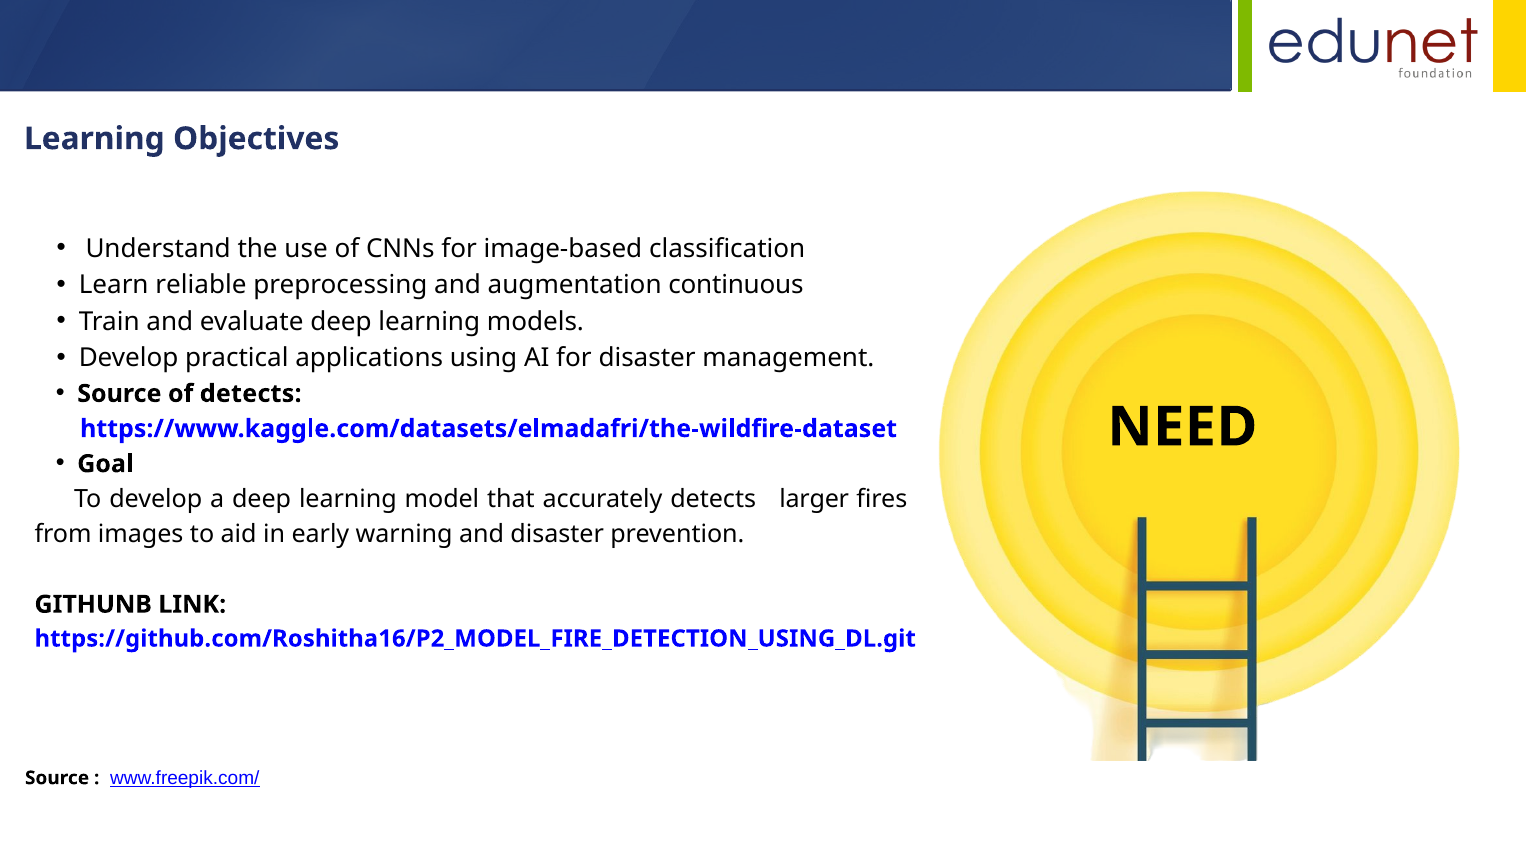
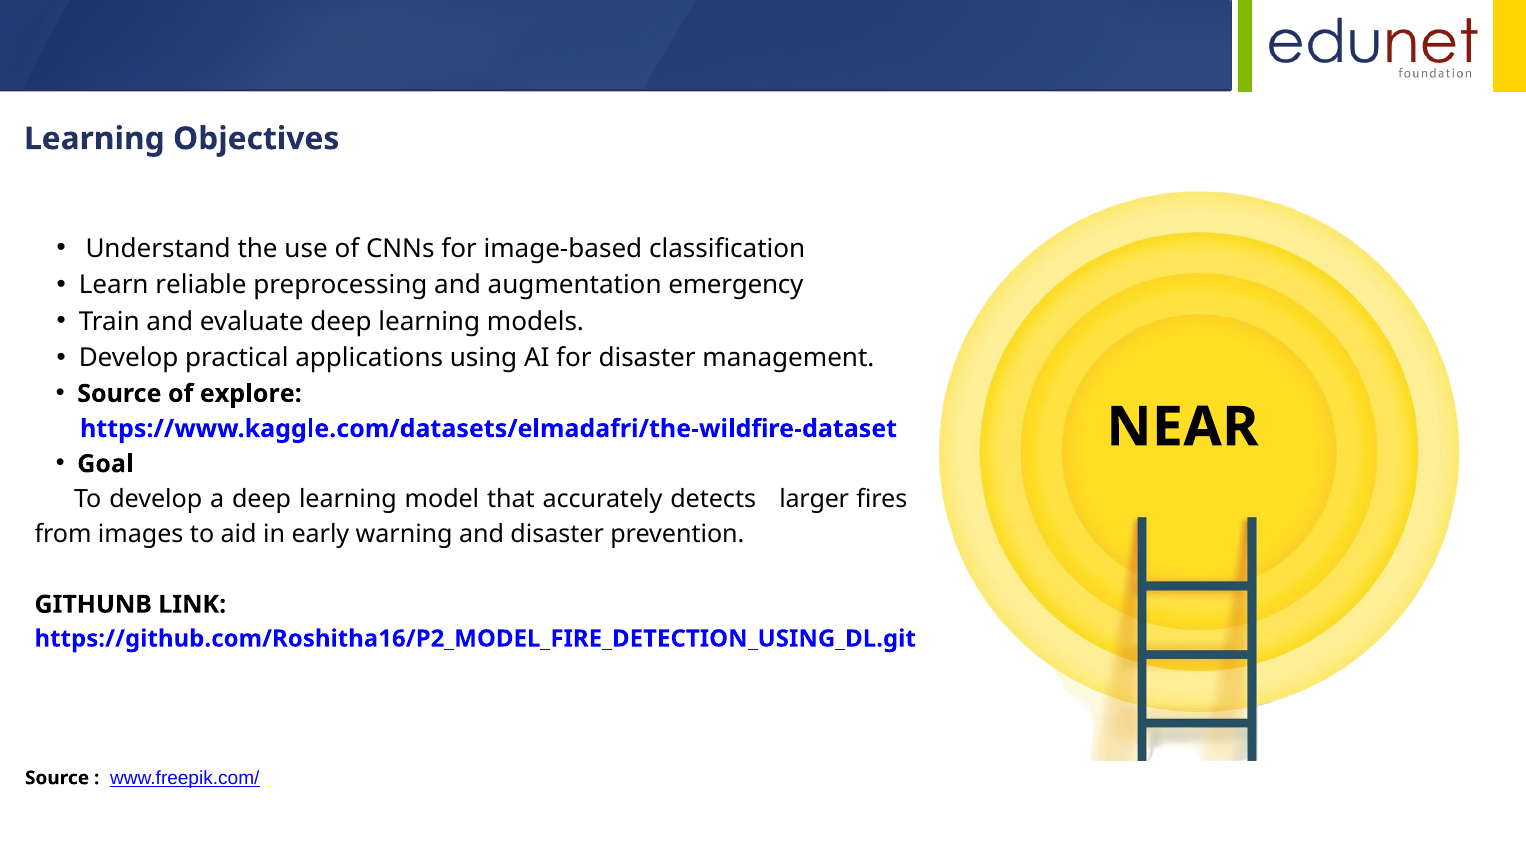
continuous: continuous -> emergency
of detects: detects -> explore
NEED: NEED -> NEAR
